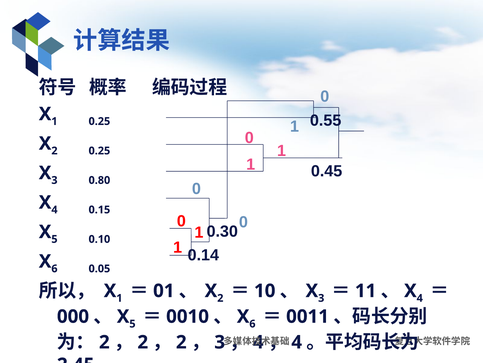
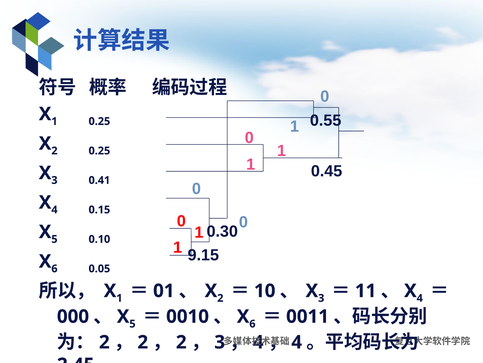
0.80: 0.80 -> 0.41
0.14: 0.14 -> 9.15
